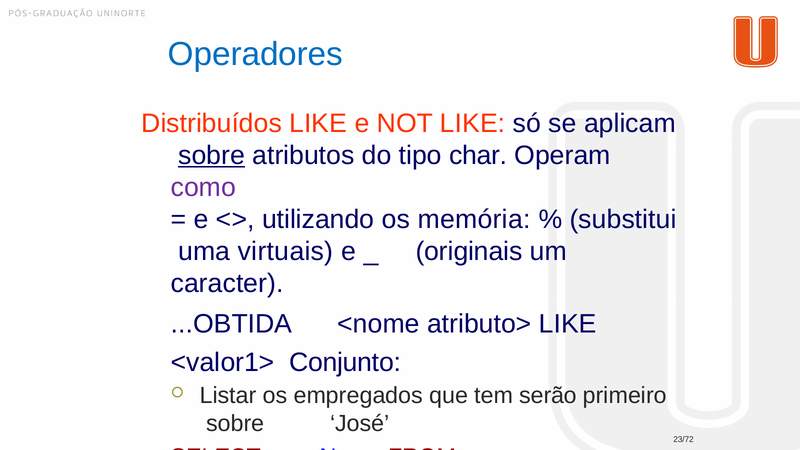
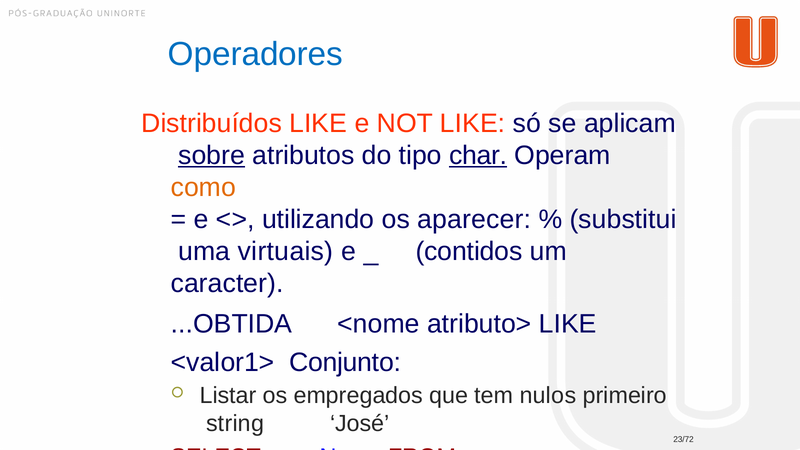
char underline: none -> present
como colour: purple -> orange
memória: memória -> aparecer
originais: originais -> contidos
serão: serão -> nulos
sobre at (235, 424): sobre -> string
